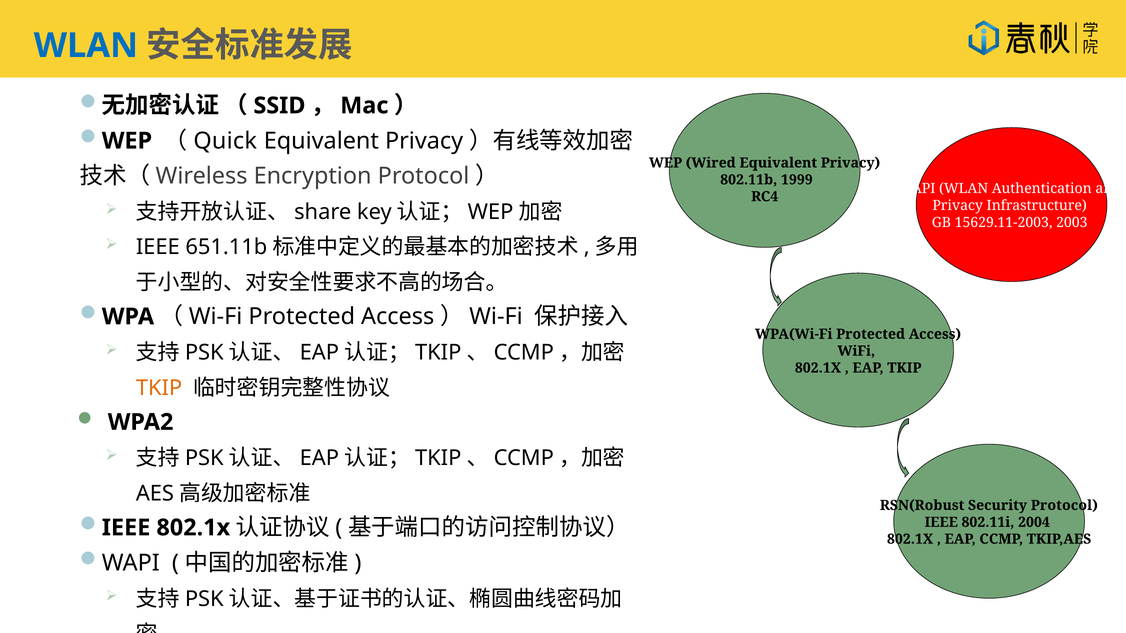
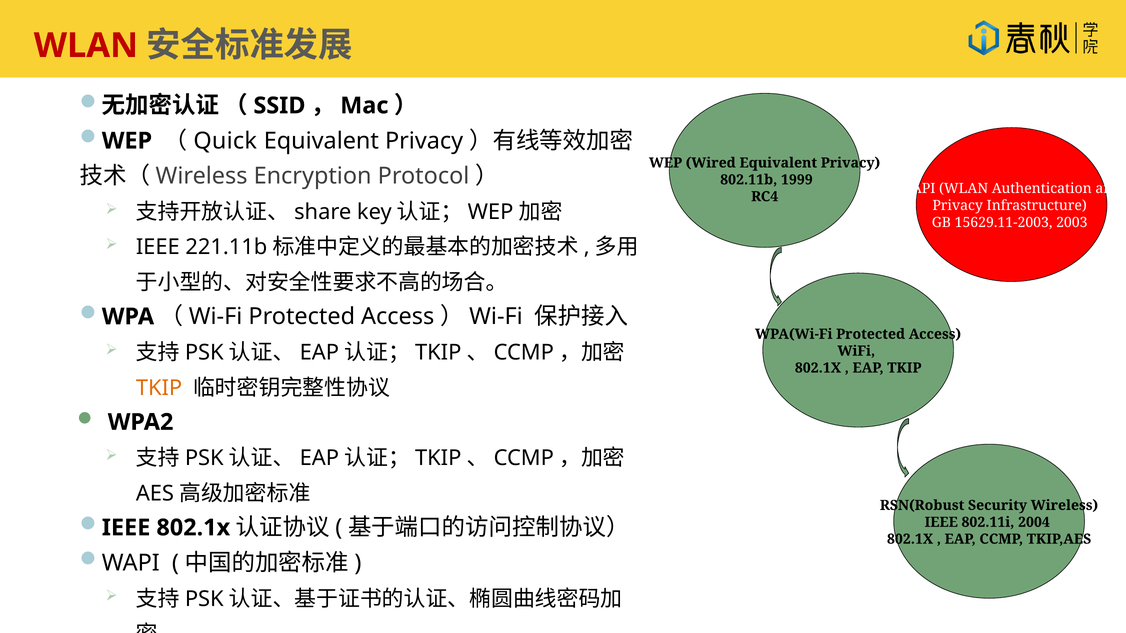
WLAN at (86, 46) colour: blue -> red
651.11b: 651.11b -> 221.11b
Security Protocol: Protocol -> Wireless
